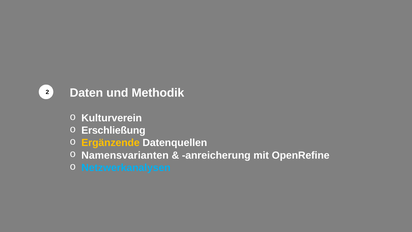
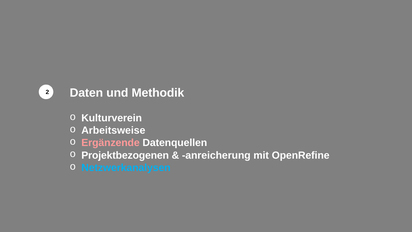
Erschließung: Erschließung -> Arbeitsweise
Ergänzende colour: yellow -> pink
Namensvarianten: Namensvarianten -> Projektbezogenen
